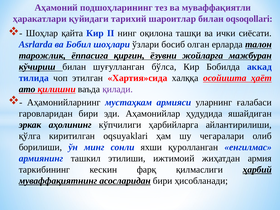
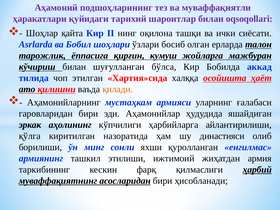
ёзувни: ёзувни -> кумуш
қилади colour: purple -> orange
oqsuyaklari: oqsuyaklari -> назоратида
чегаралари: чегаралари -> династияси
